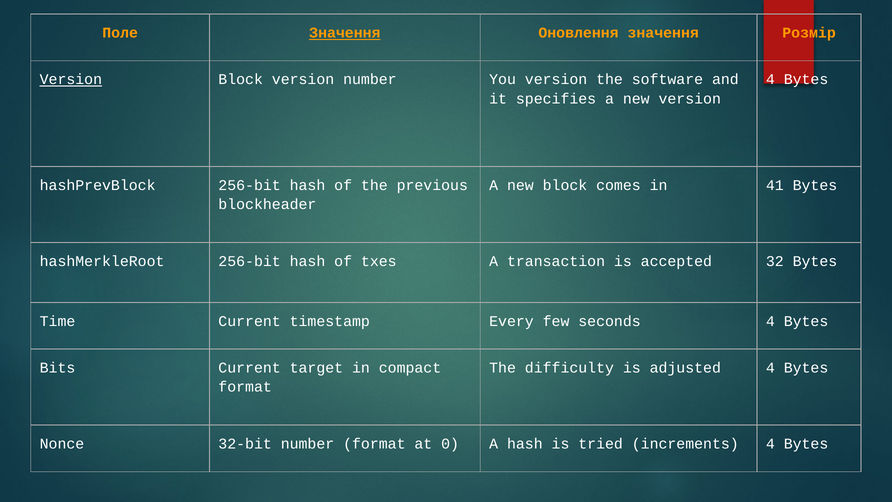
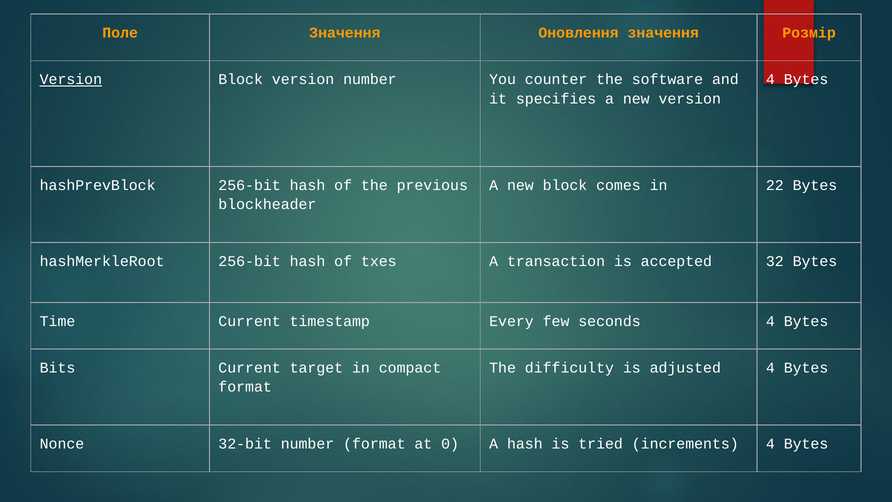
Значення at (345, 33) underline: present -> none
You version: version -> counter
41: 41 -> 22
